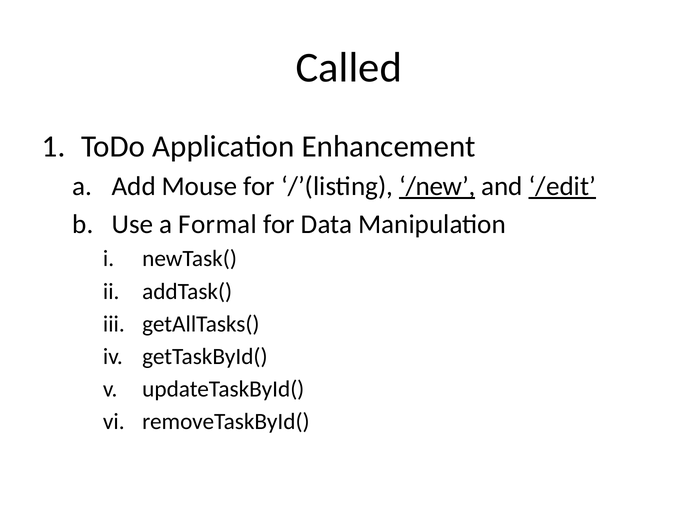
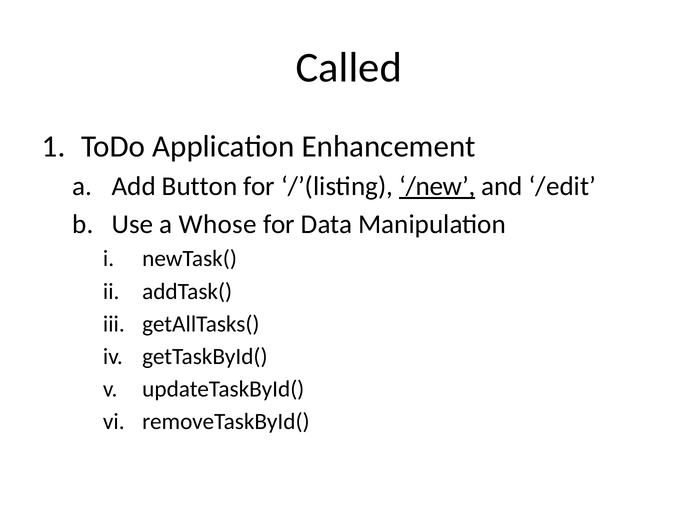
Mouse: Mouse -> Button
/edit underline: present -> none
Formal: Formal -> Whose
